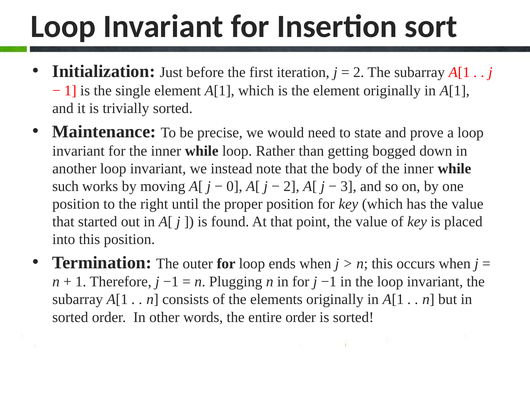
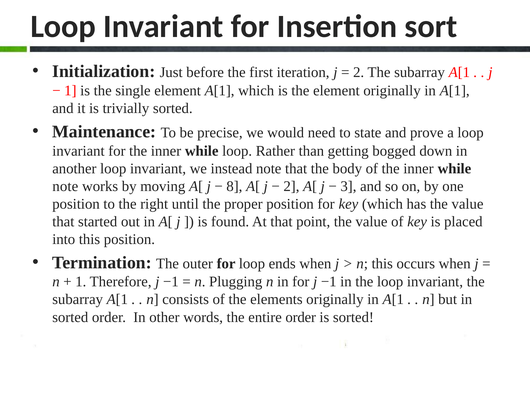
such at (65, 186): such -> note
0: 0 -> 8
